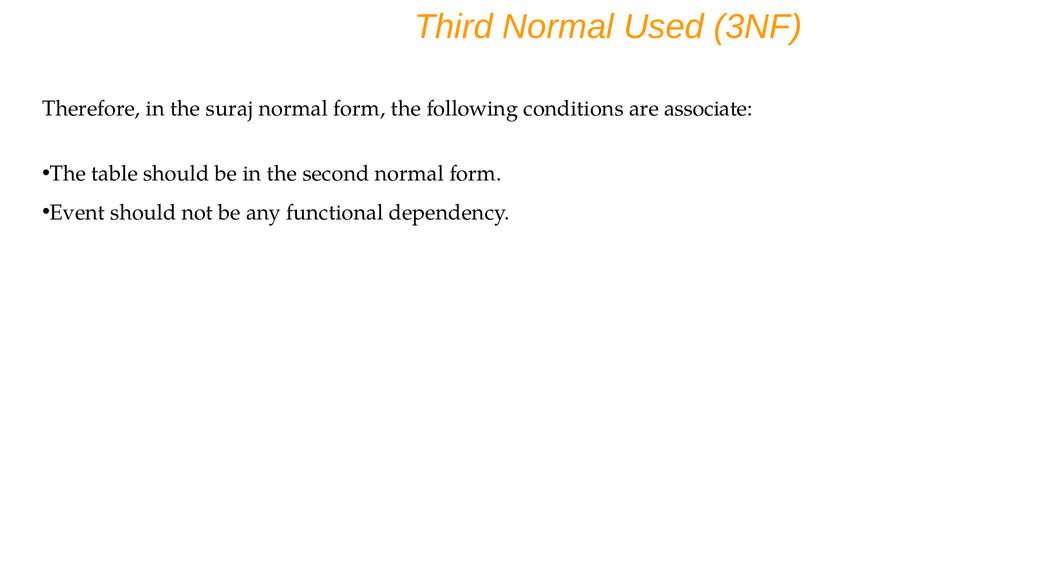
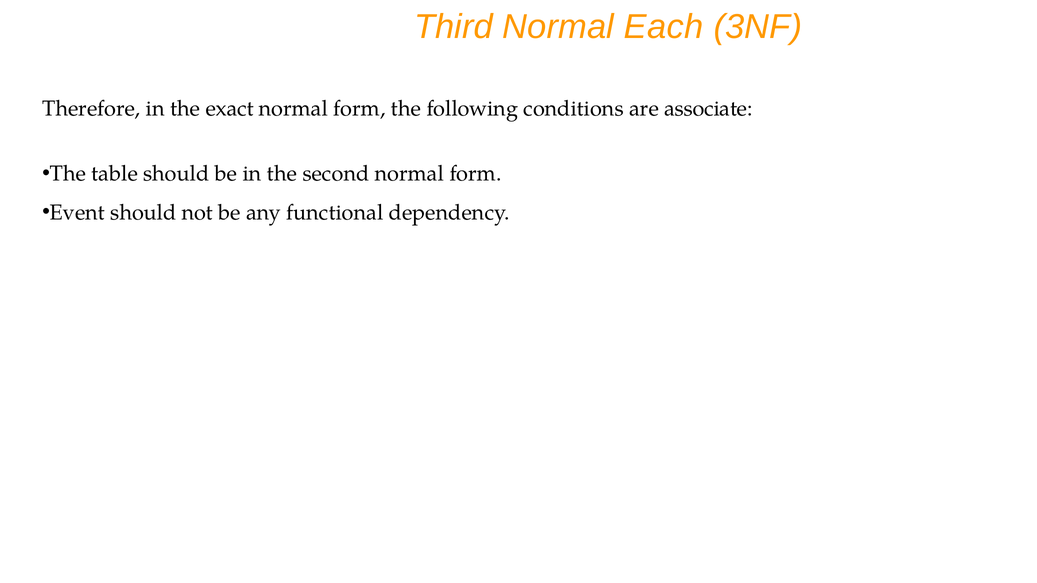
Used: Used -> Each
suraj: suraj -> exact
